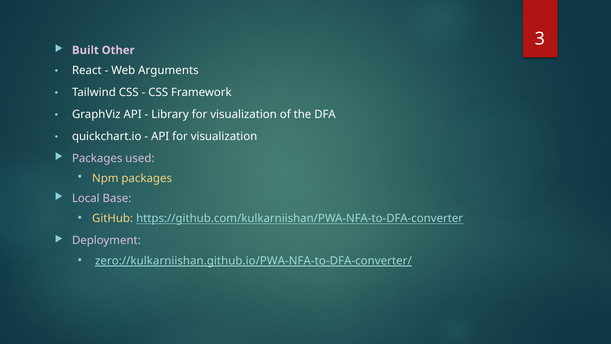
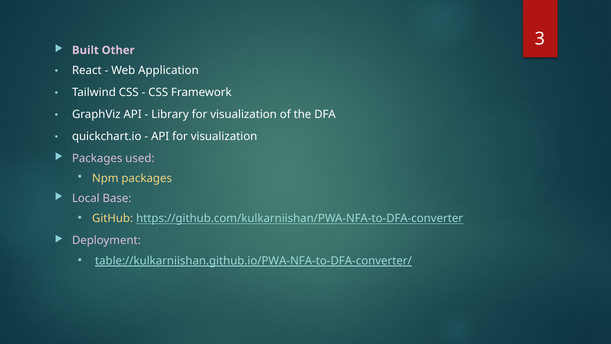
Arguments: Arguments -> Application
zero://kulkarniishan.github.io/PWA-NFA-to-DFA-converter/: zero://kulkarniishan.github.io/PWA-NFA-to-DFA-converter/ -> table://kulkarniishan.github.io/PWA-NFA-to-DFA-converter/
